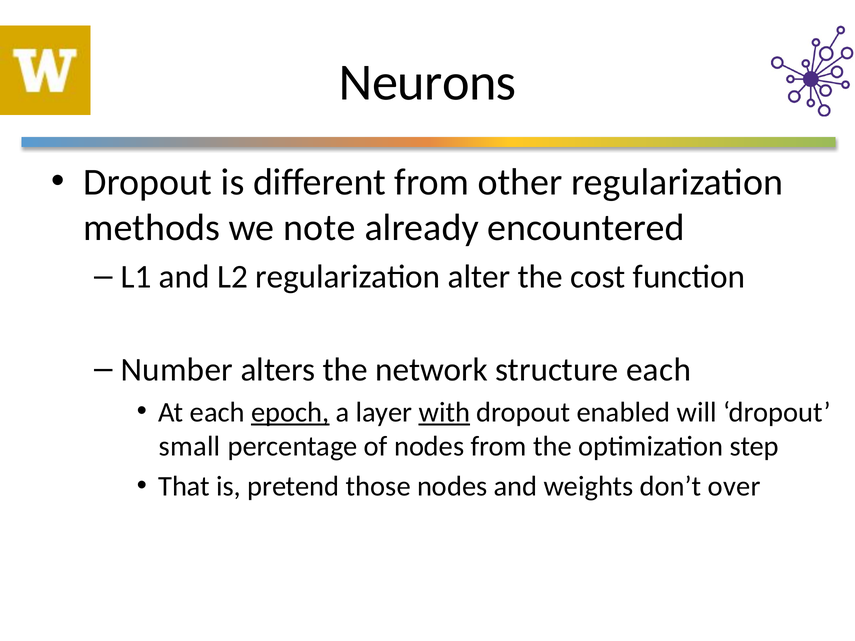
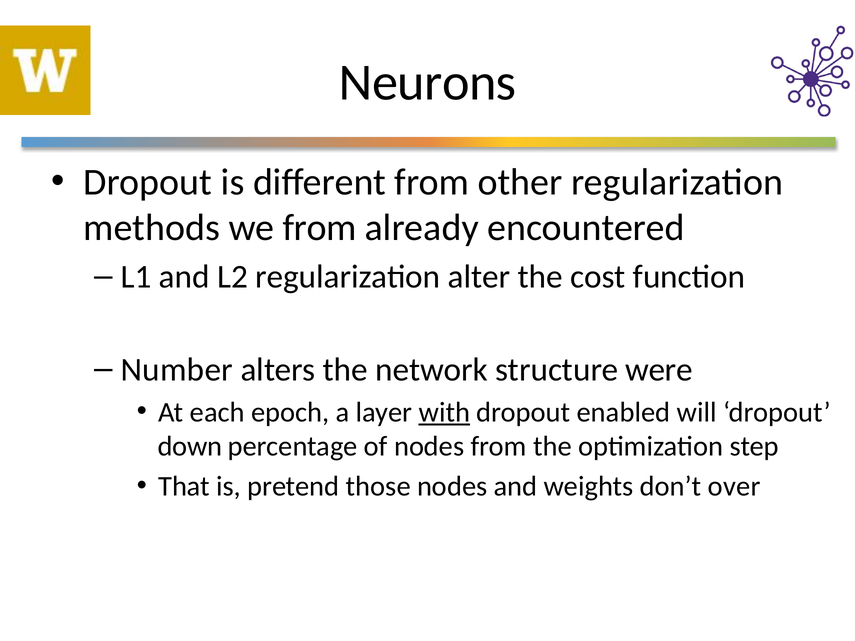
we note: note -> from
structure each: each -> were
epoch underline: present -> none
small: small -> down
